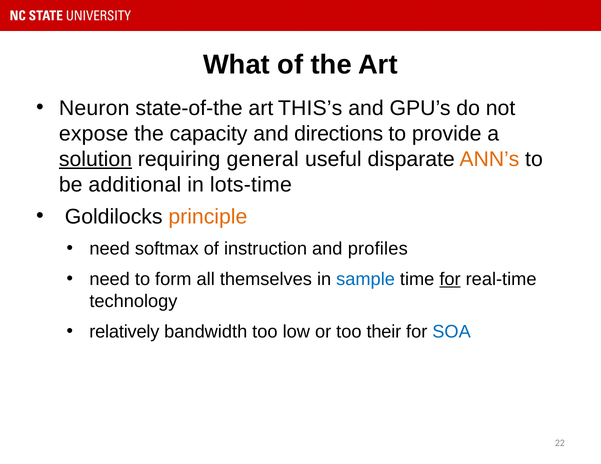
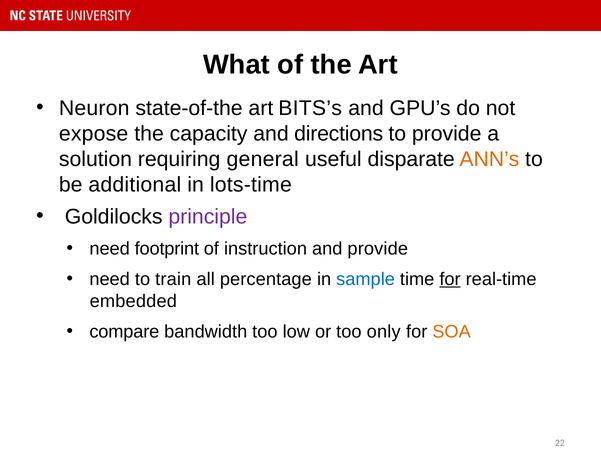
THIS’s: THIS’s -> BITS’s
solution underline: present -> none
principle colour: orange -> purple
softmax: softmax -> footprint
and profiles: profiles -> provide
form: form -> train
themselves: themselves -> percentage
technology: technology -> embedded
relatively: relatively -> compare
their: their -> only
SOA colour: blue -> orange
